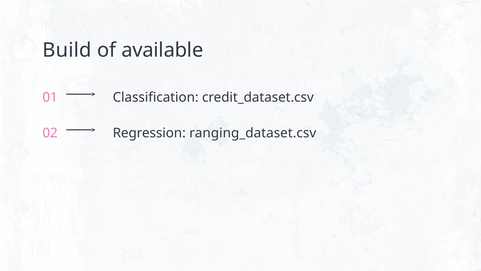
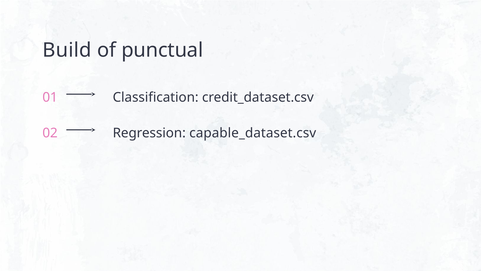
available: available -> punctual
ranging_dataset.csv: ranging_dataset.csv -> capable_dataset.csv
